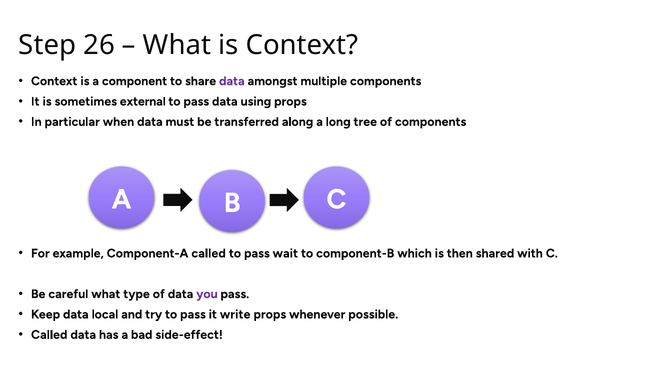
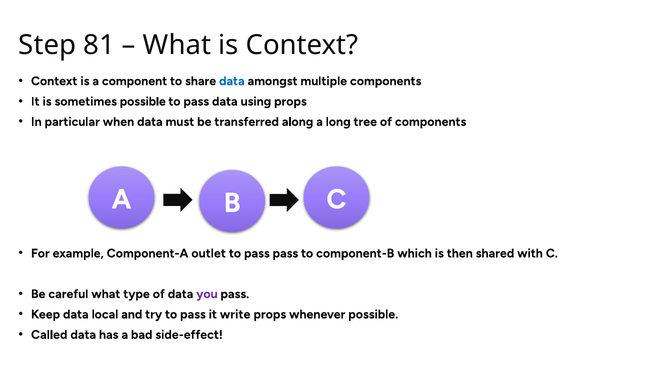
26: 26 -> 81
data at (232, 81) colour: purple -> blue
sometimes external: external -> possible
Component-A called: called -> outlet
pass wait: wait -> pass
